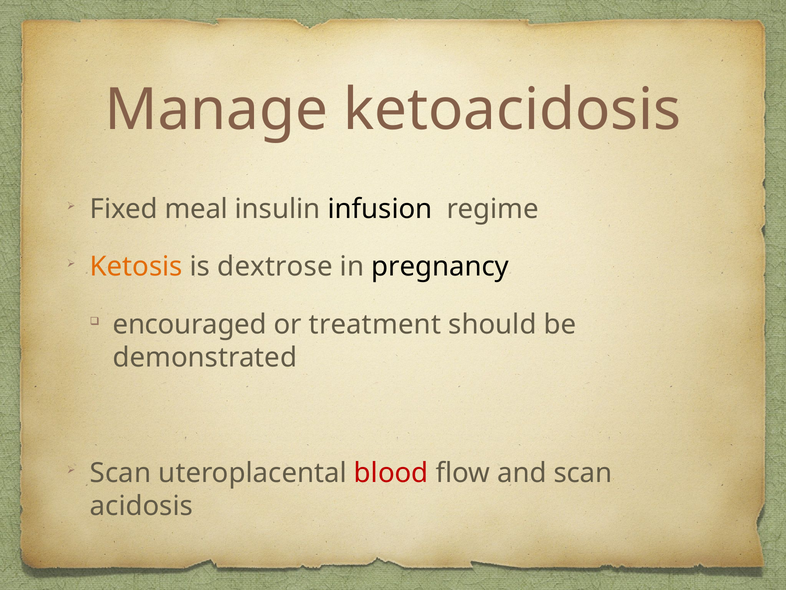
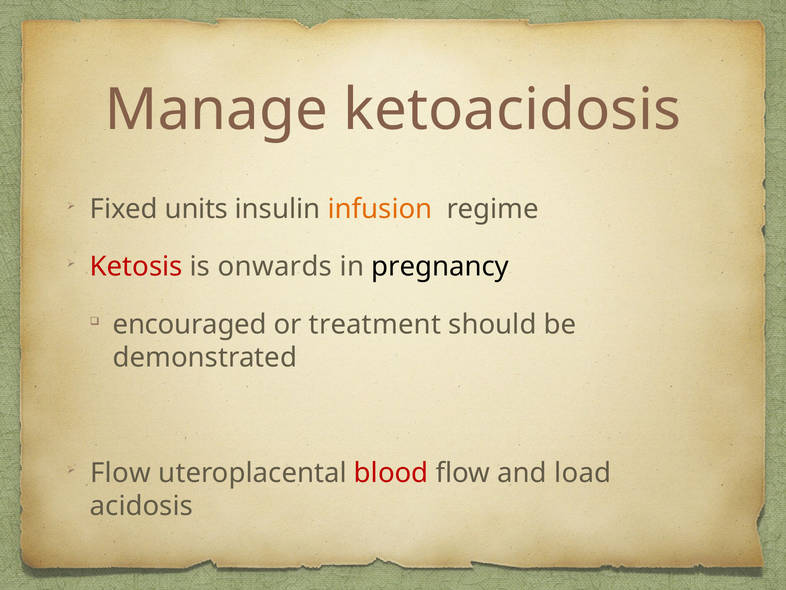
meal: meal -> units
infusion colour: black -> orange
Ketosis colour: orange -> red
dextrose: dextrose -> onwards
Scan at (120, 473): Scan -> Flow
and scan: scan -> load
